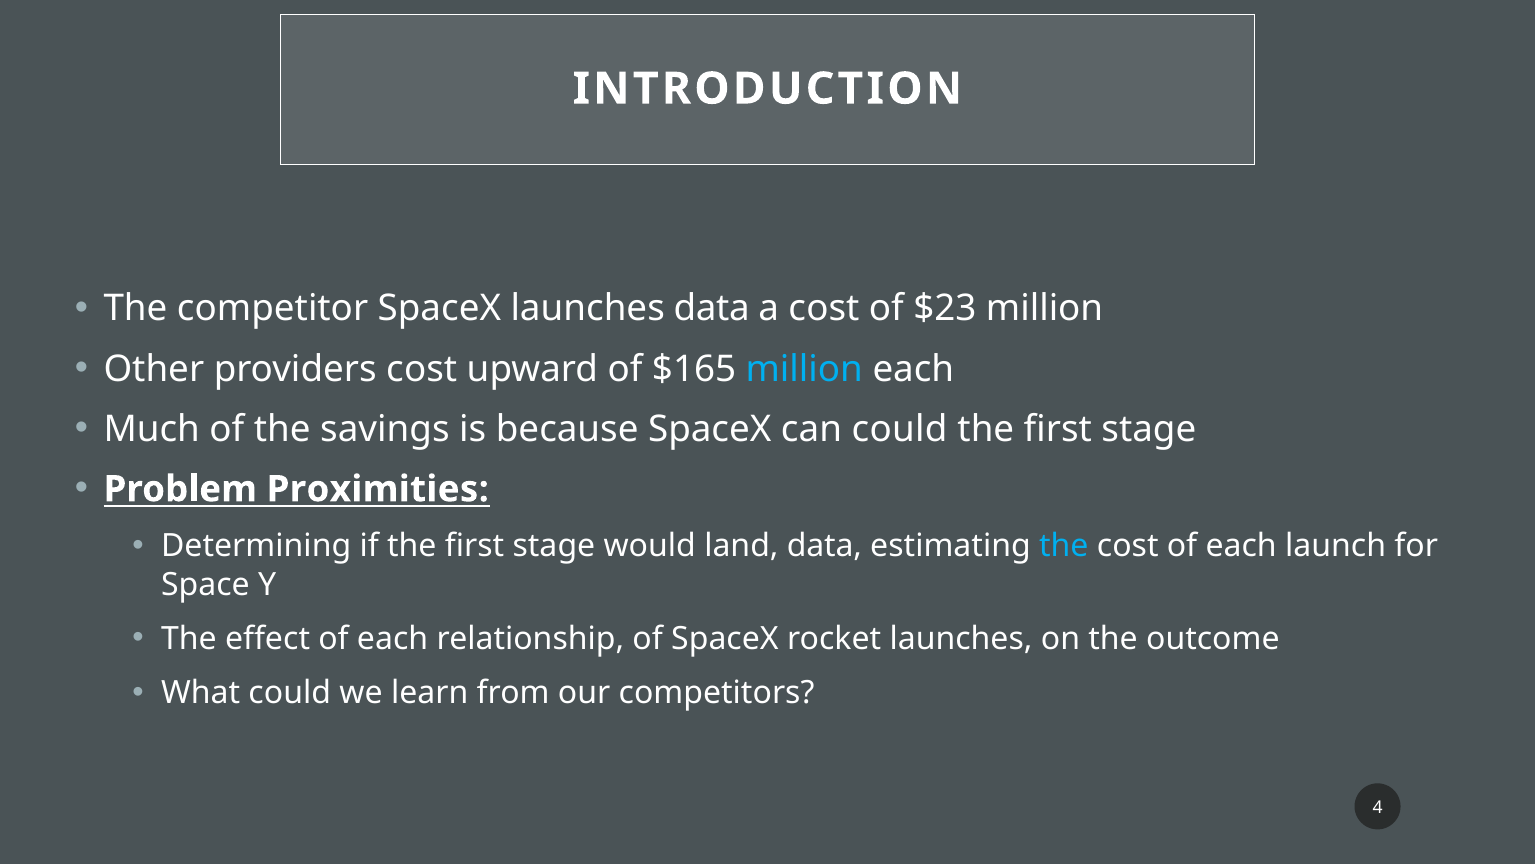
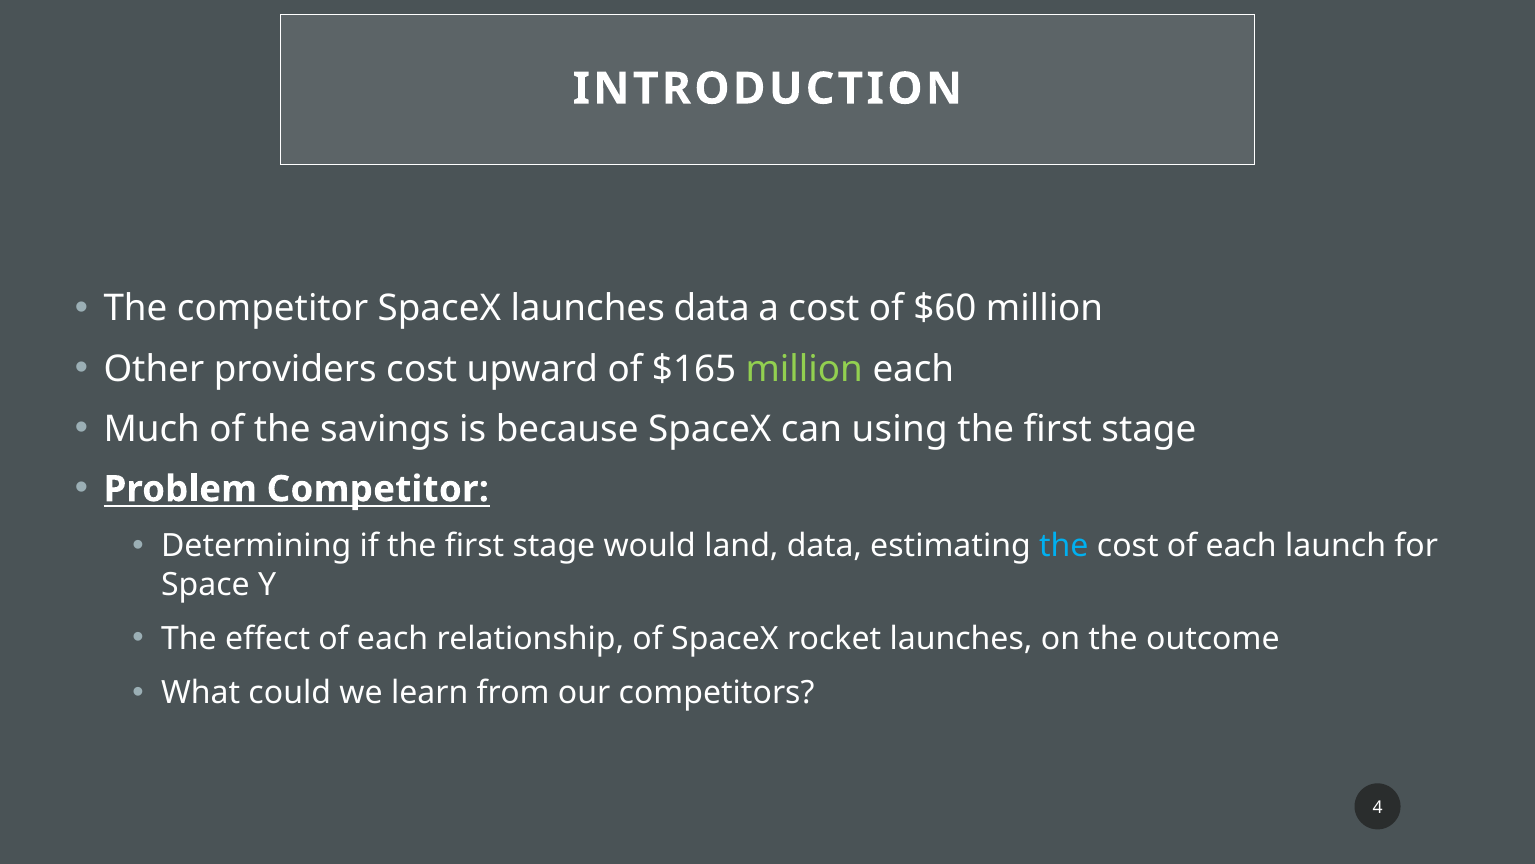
$23: $23 -> $60
million at (804, 369) colour: light blue -> light green
can could: could -> using
Problem Proximities: Proximities -> Competitor
